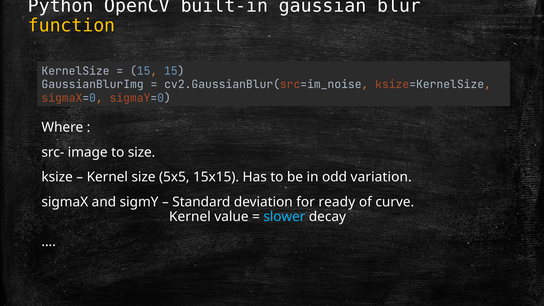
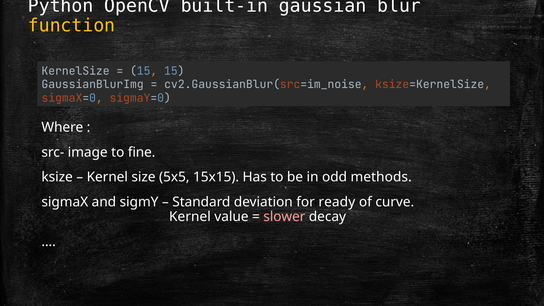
to size: size -> fine
variation: variation -> methods
slower colour: light blue -> pink
